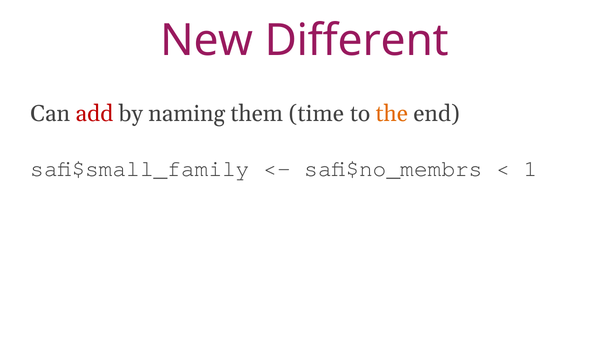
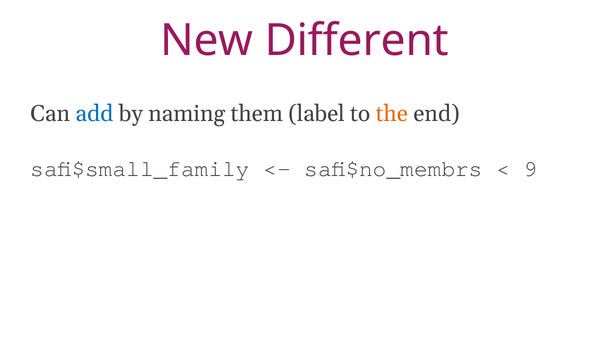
add colour: red -> blue
time: time -> label
1: 1 -> 9
